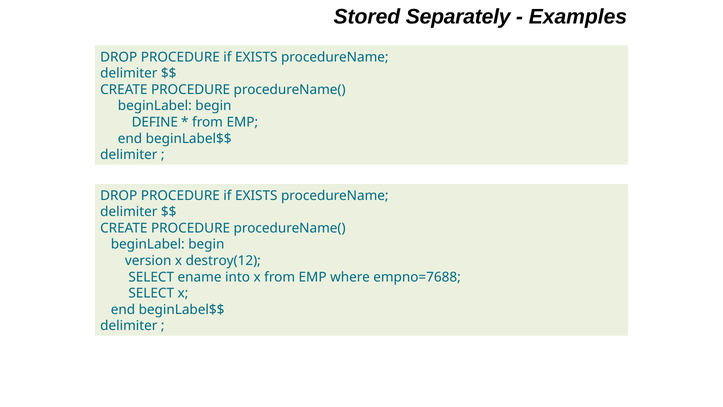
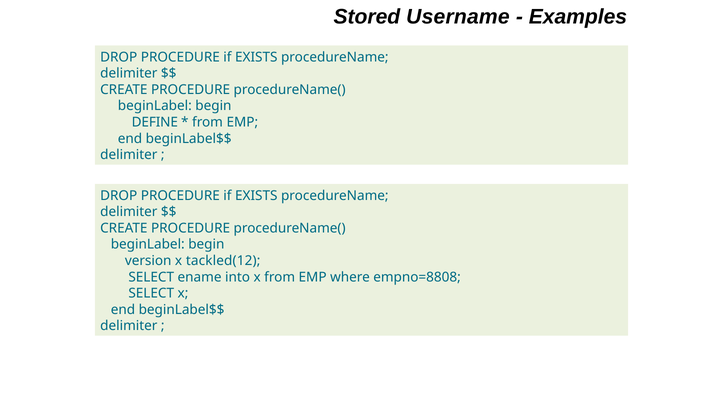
Separately: Separately -> Username
destroy(12: destroy(12 -> tackled(12
empno=7688: empno=7688 -> empno=8808
